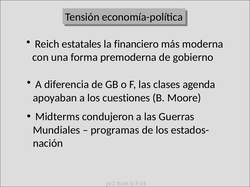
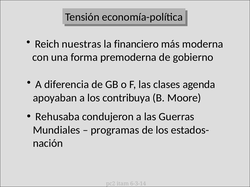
estatales: estatales -> nuestras
cuestiones: cuestiones -> contribuya
Midterms: Midterms -> Rehusaba
